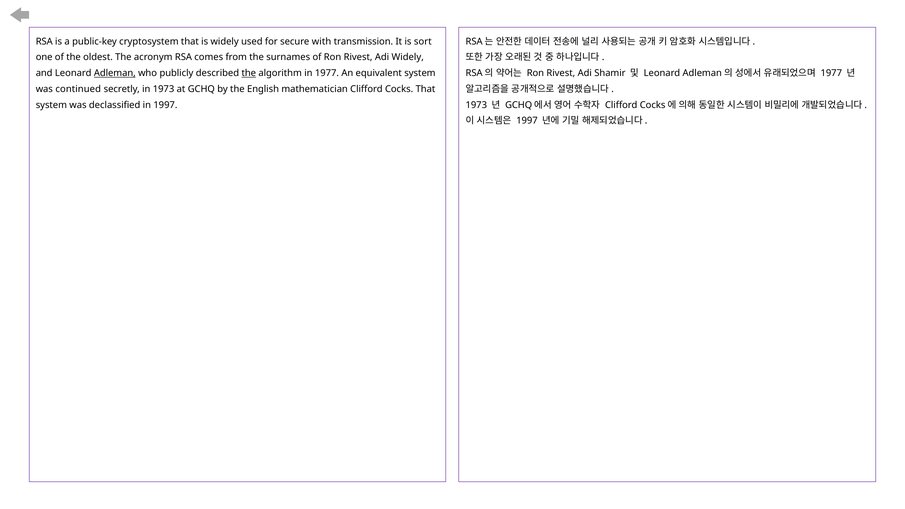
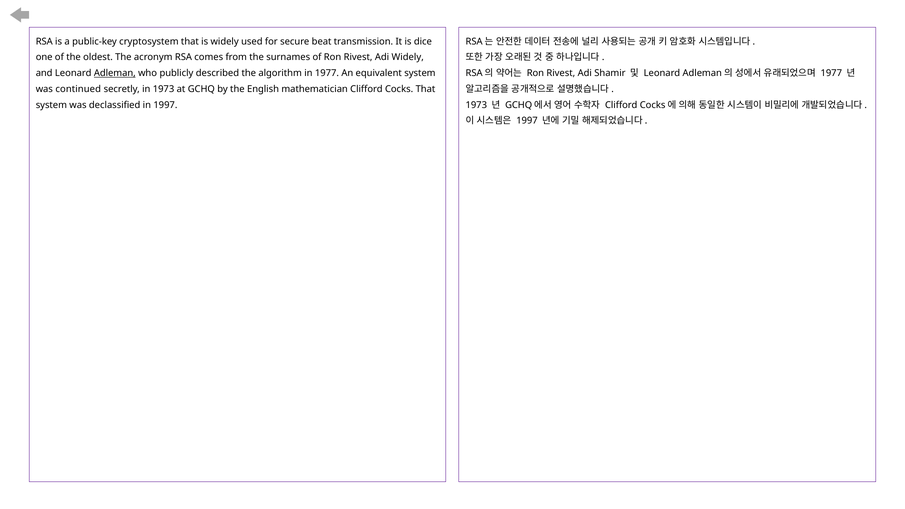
with: with -> beat
sort: sort -> dice
the at (249, 73) underline: present -> none
